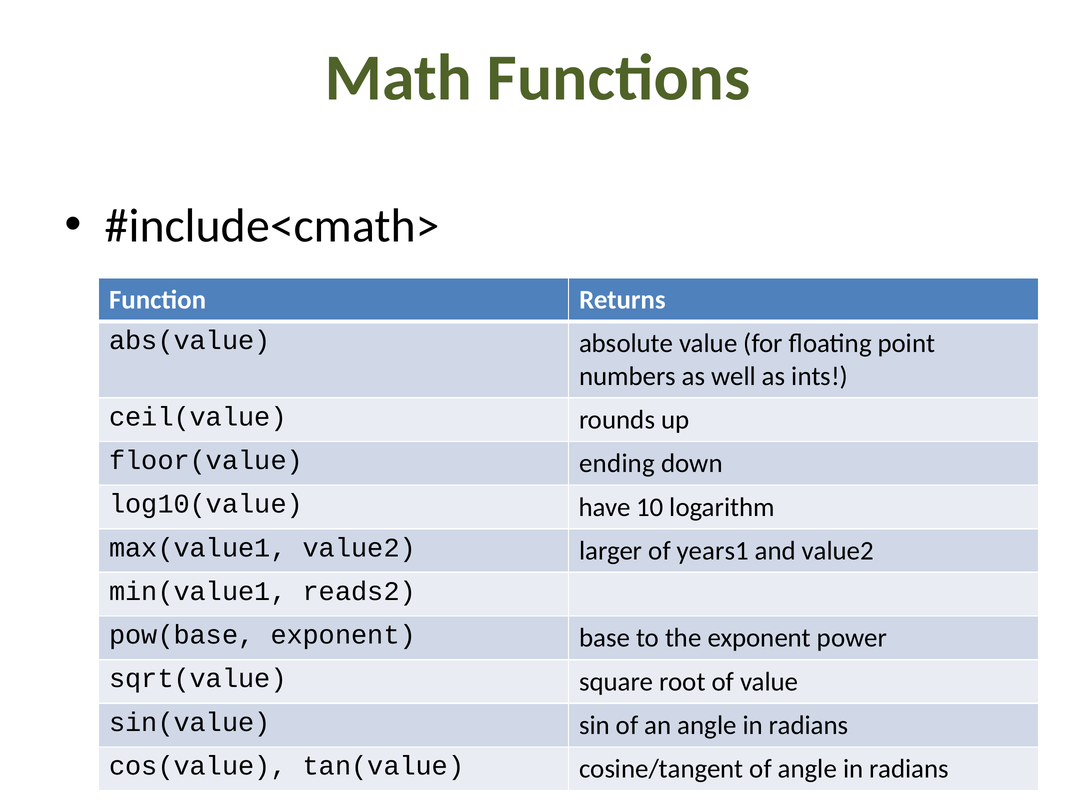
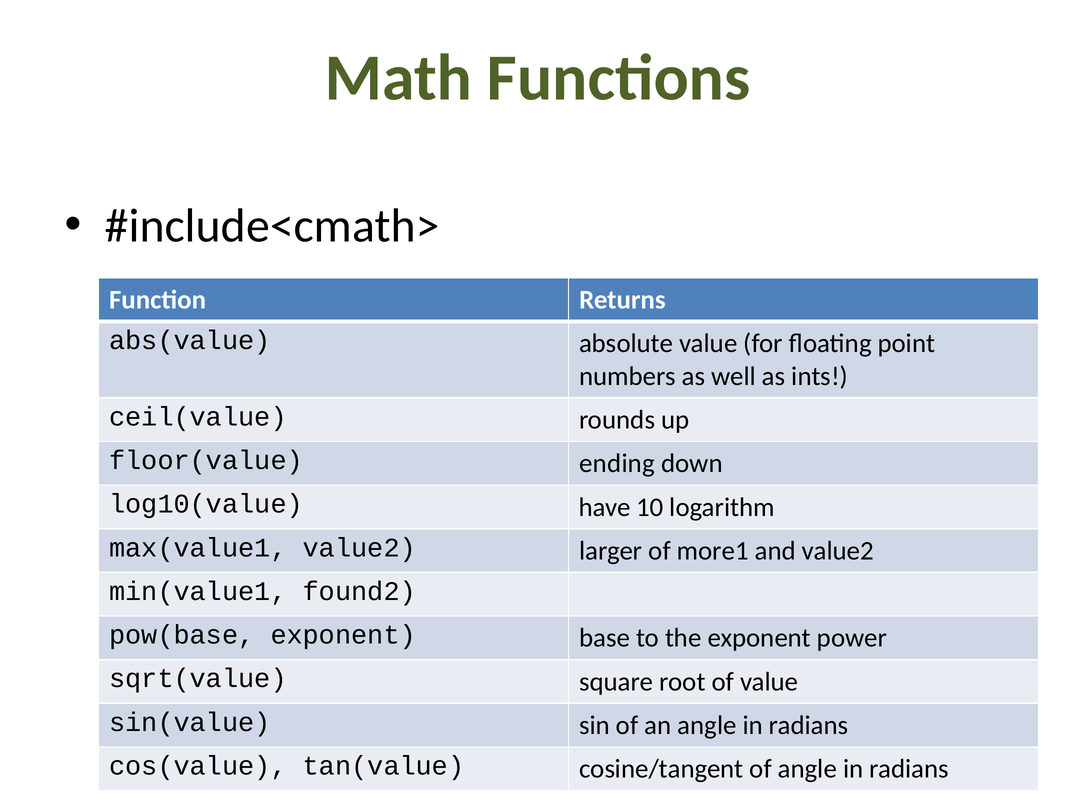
years1: years1 -> more1
reads2: reads2 -> found2
